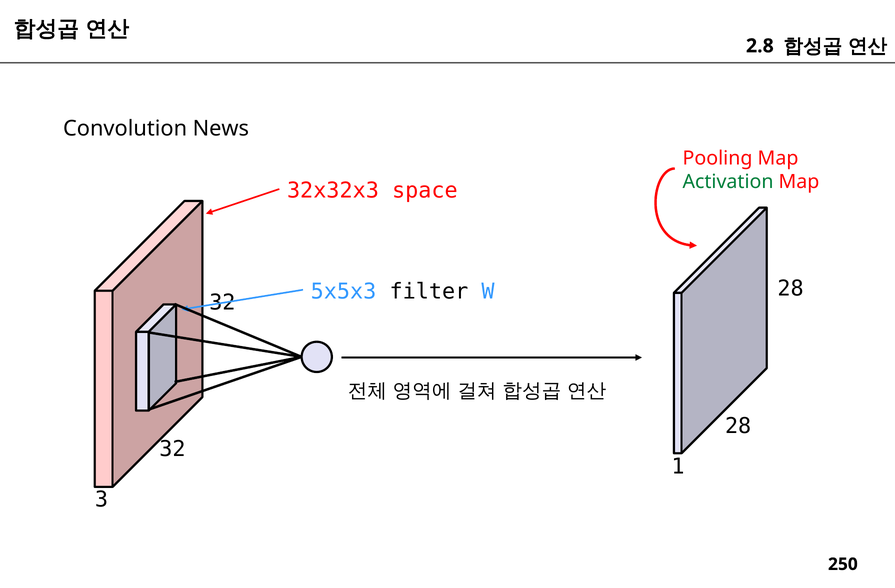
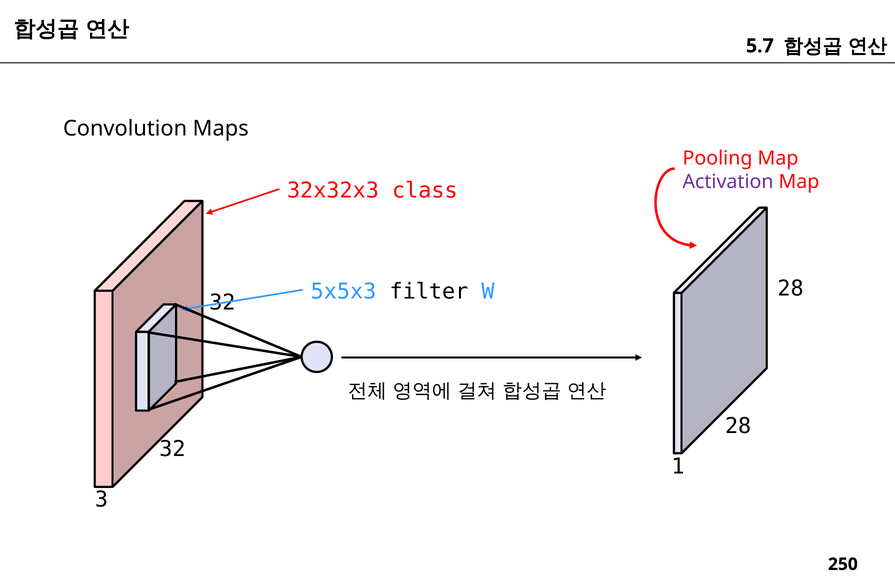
2.8: 2.8 -> 5.7
News: News -> Maps
Activation colour: green -> purple
space: space -> class
